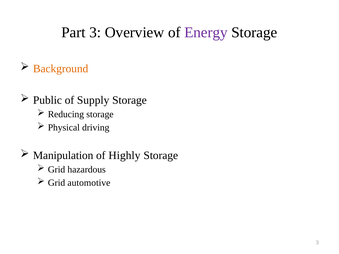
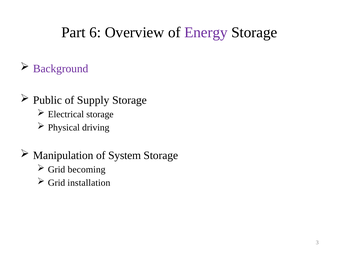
Part 3: 3 -> 6
Background colour: orange -> purple
Reducing: Reducing -> Electrical
Highly: Highly -> System
hazardous: hazardous -> becoming
automotive: automotive -> installation
